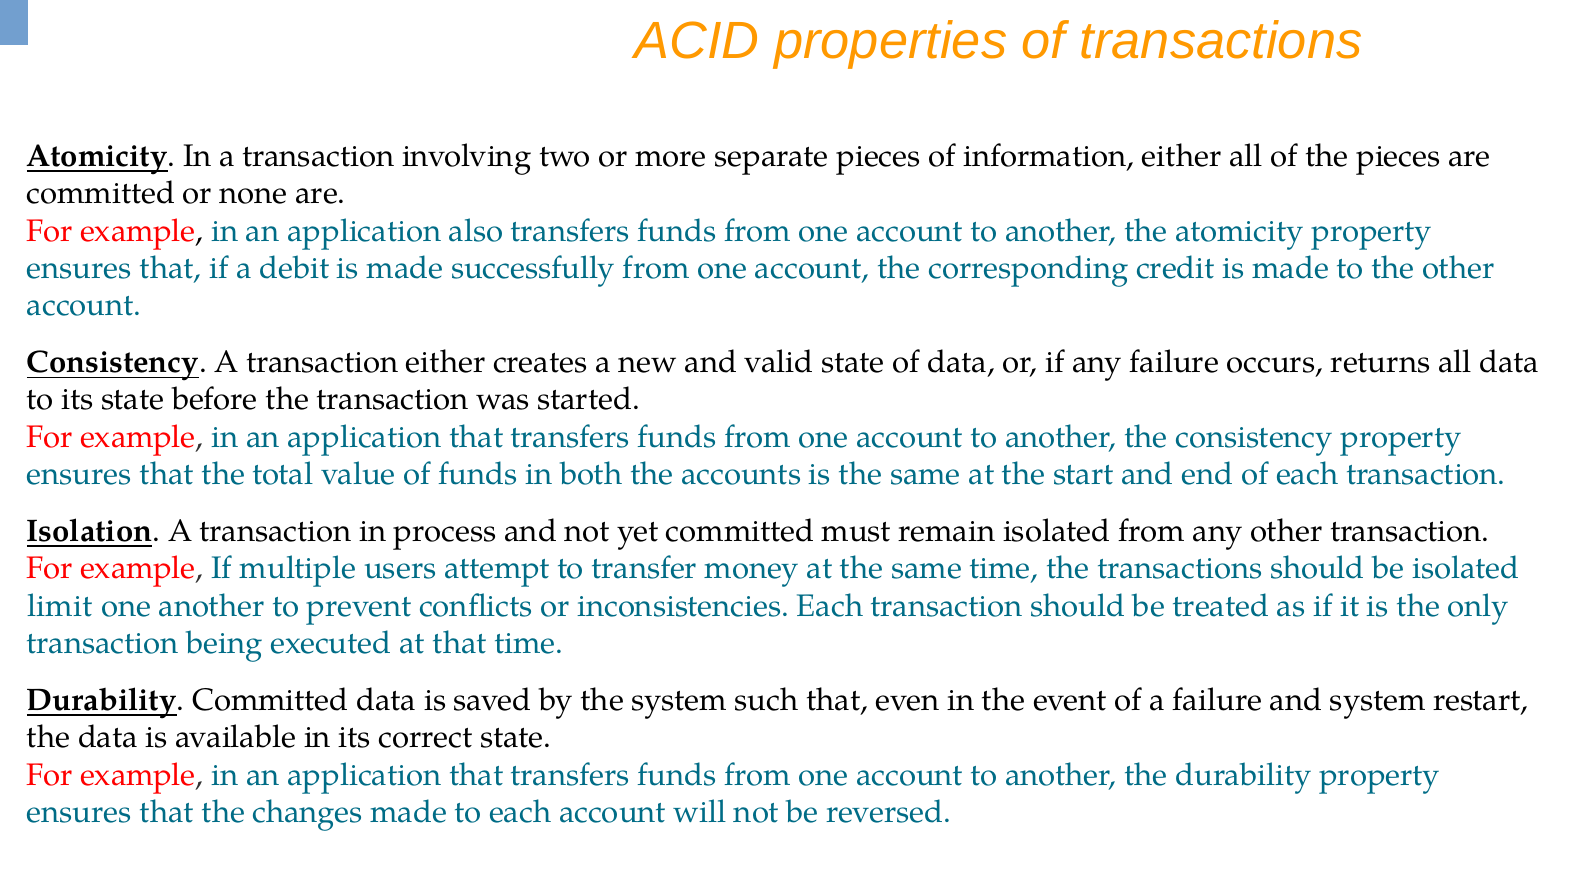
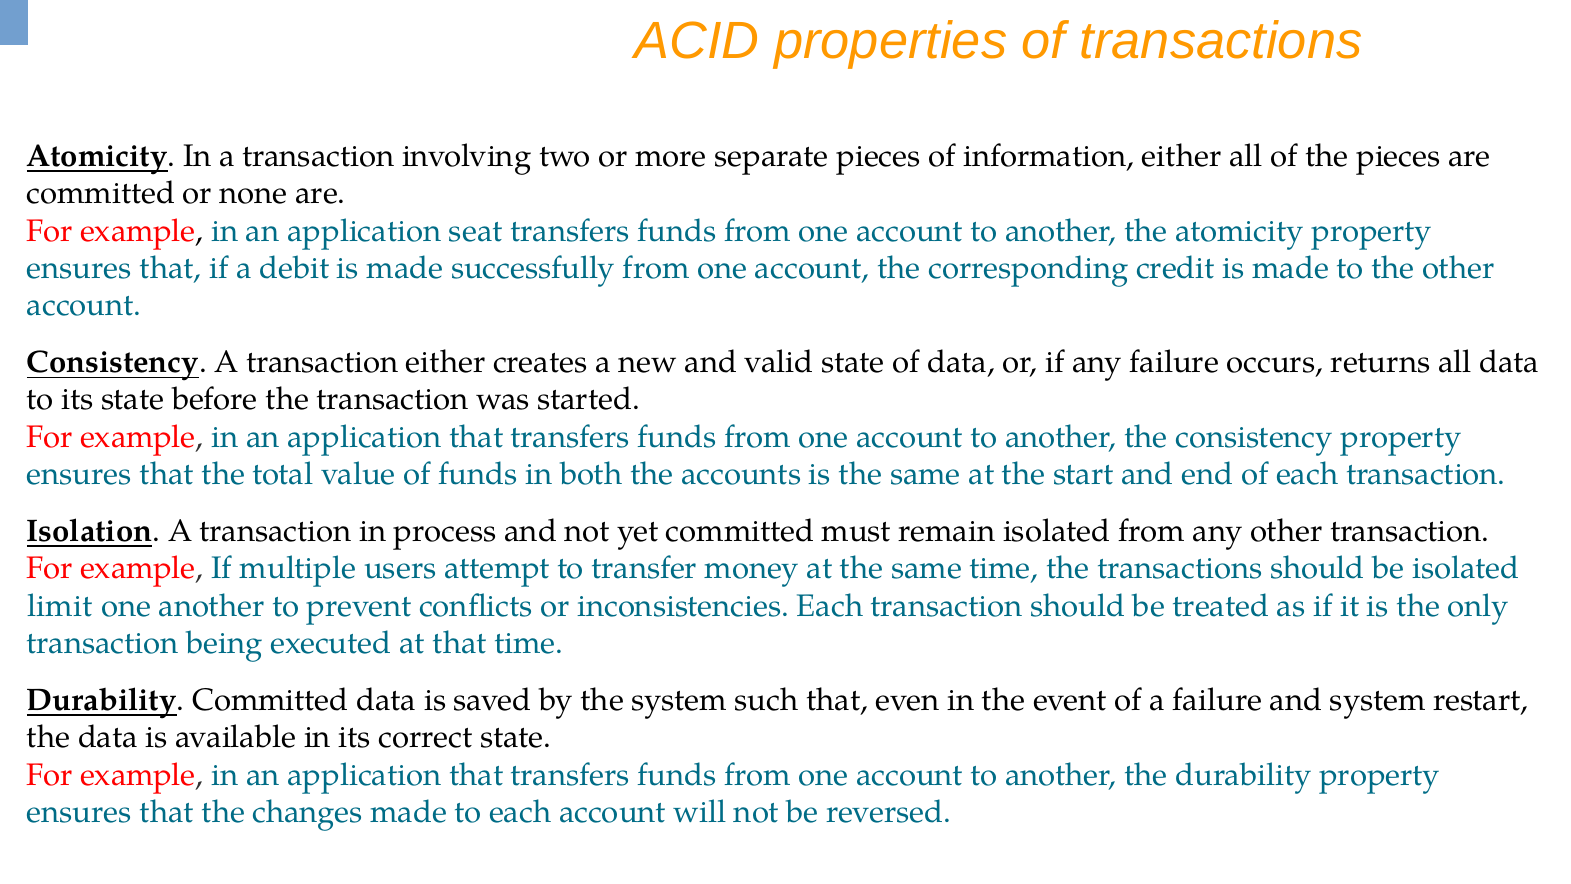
also: also -> seat
